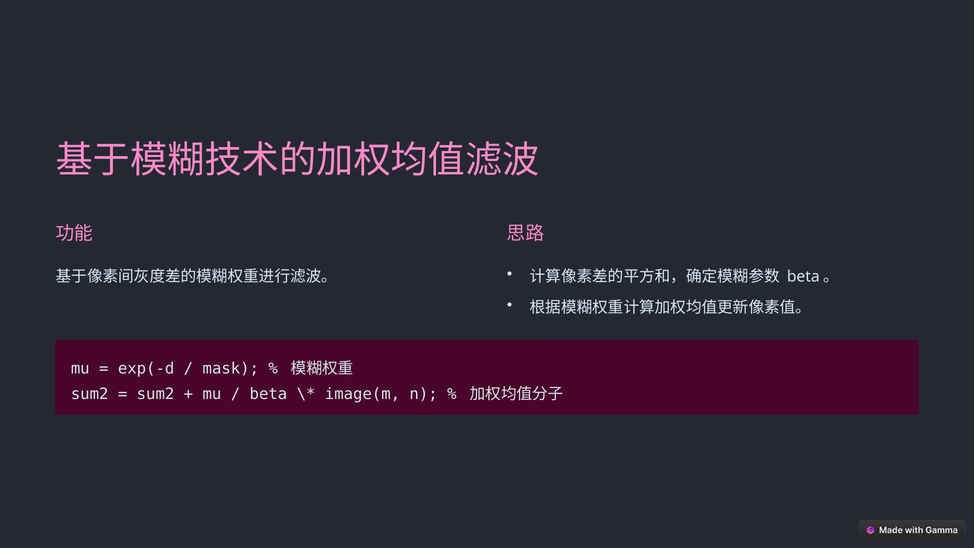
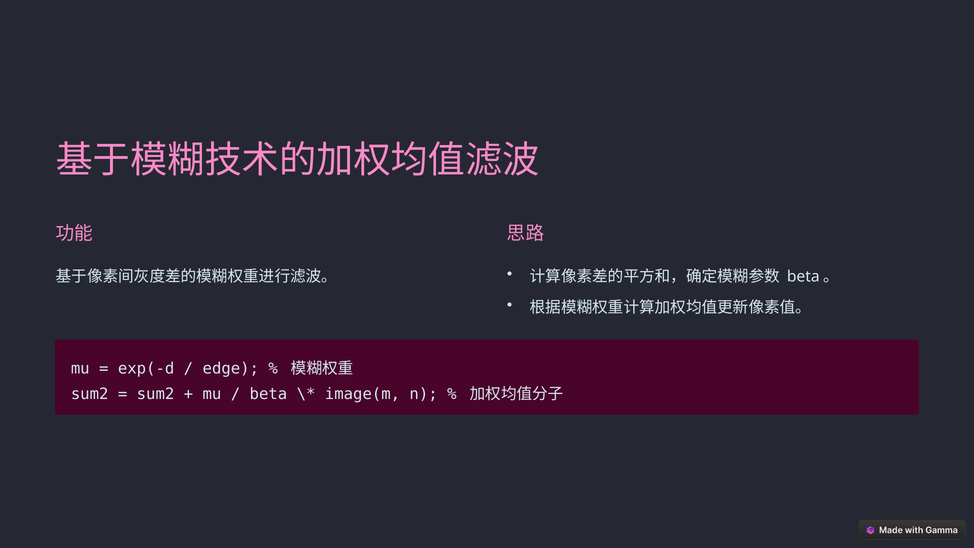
mask: mask -> edge
